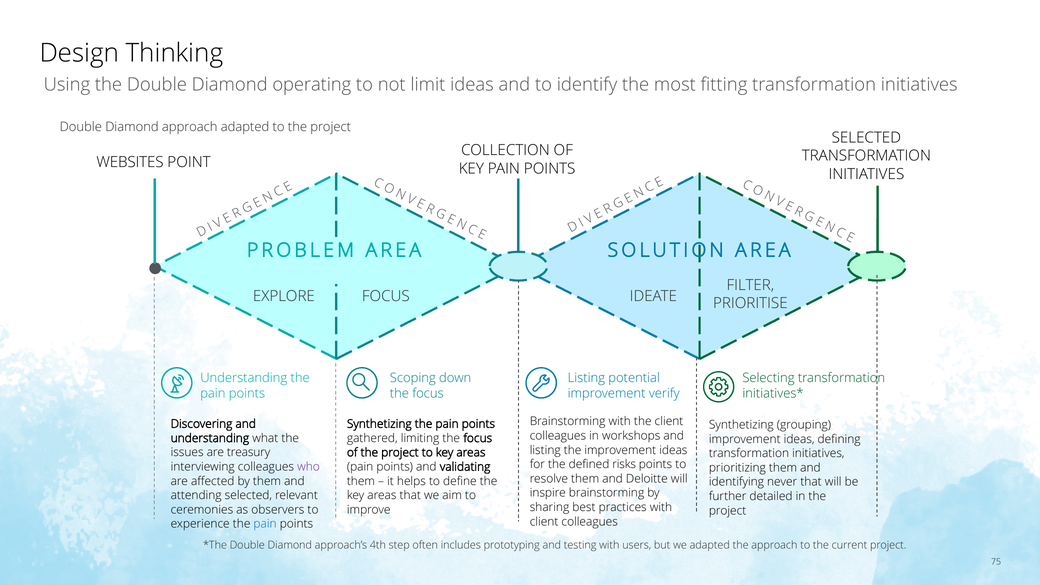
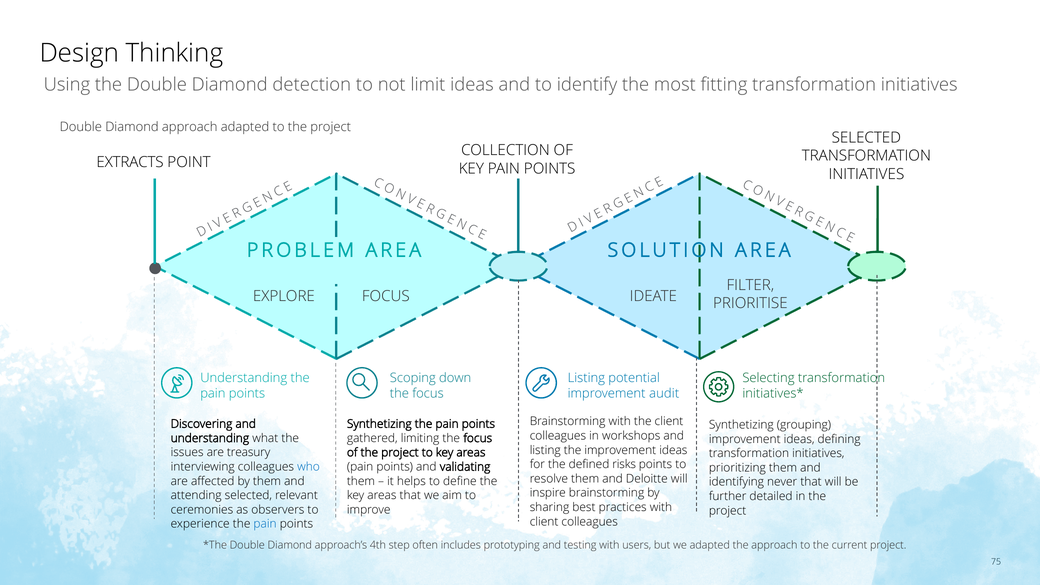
operating: operating -> detection
WEBSITES: WEBSITES -> EXTRACTS
verify: verify -> audit
who colour: purple -> blue
